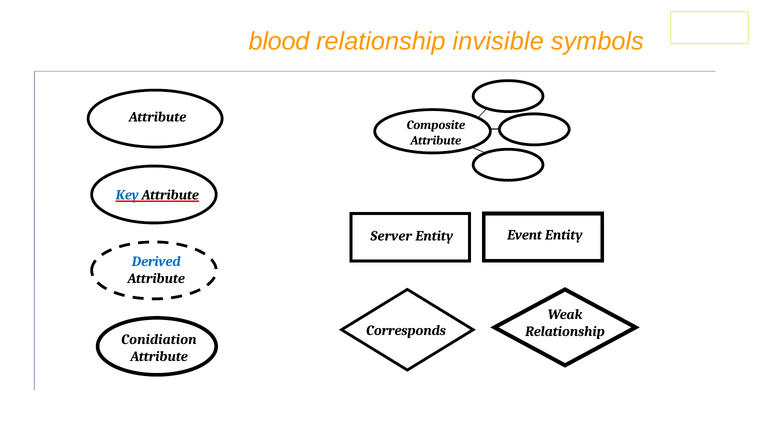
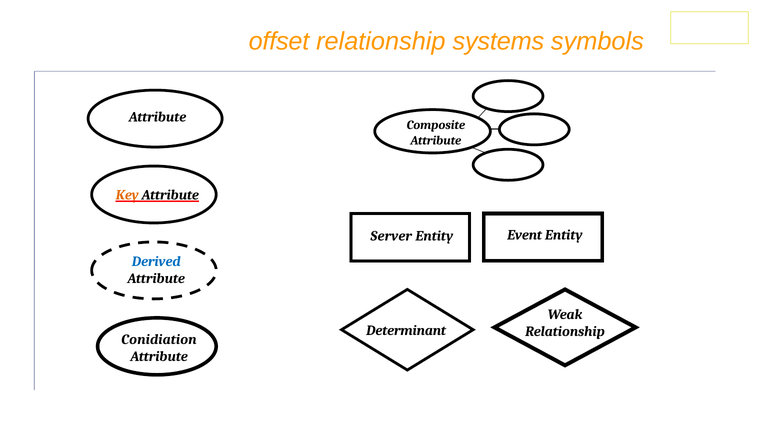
blood: blood -> offset
invisible: invisible -> systems
Key colour: blue -> orange
Corresponds: Corresponds -> Determinant
